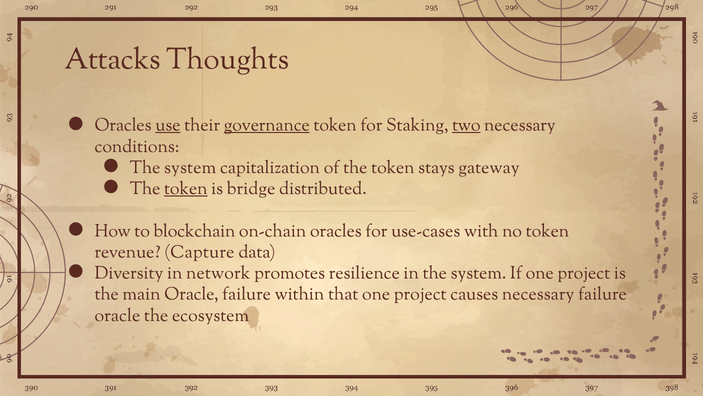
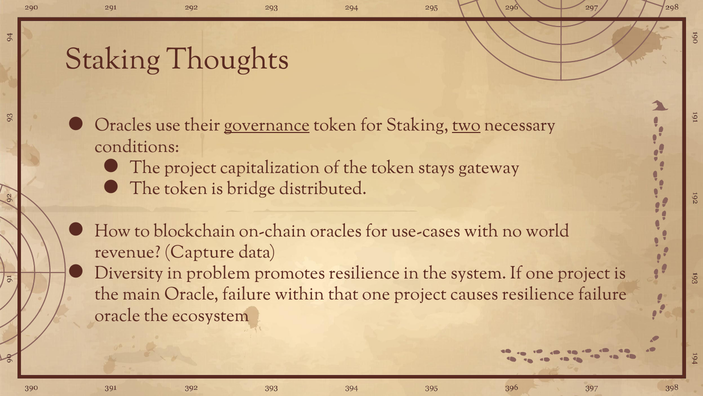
Attacks at (113, 59): Attacks -> Staking
use underline: present -> none
system at (190, 167): system -> project
token at (186, 188) underline: present -> none
no token: token -> world
network: network -> problem
causes necessary: necessary -> resilience
